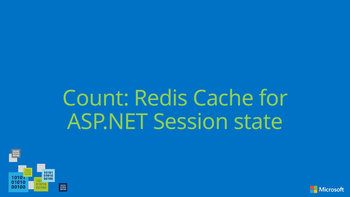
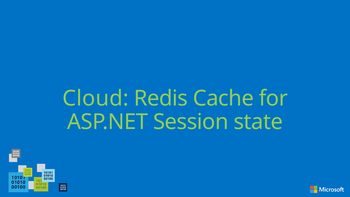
Count: Count -> Cloud
